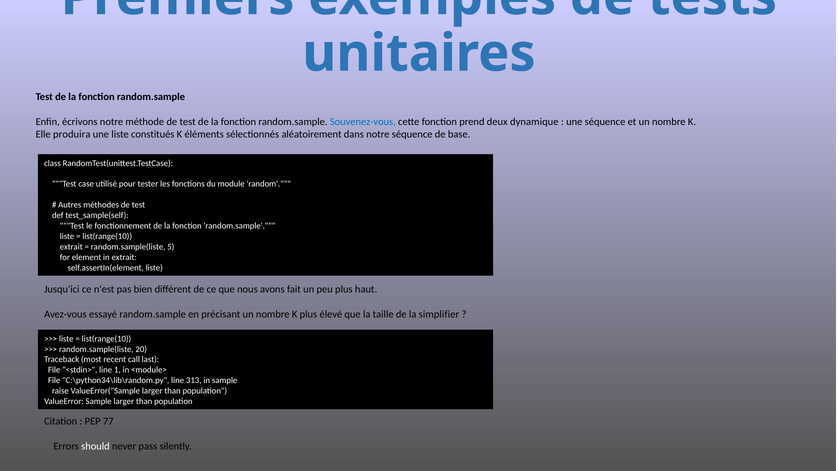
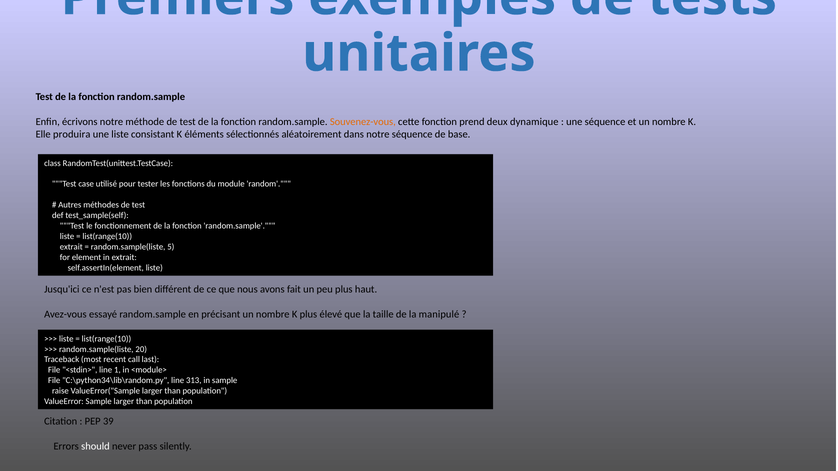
Souvenez-vous colour: blue -> orange
constitués: constitués -> consistant
simplifier: simplifier -> manipulé
77: 77 -> 39
